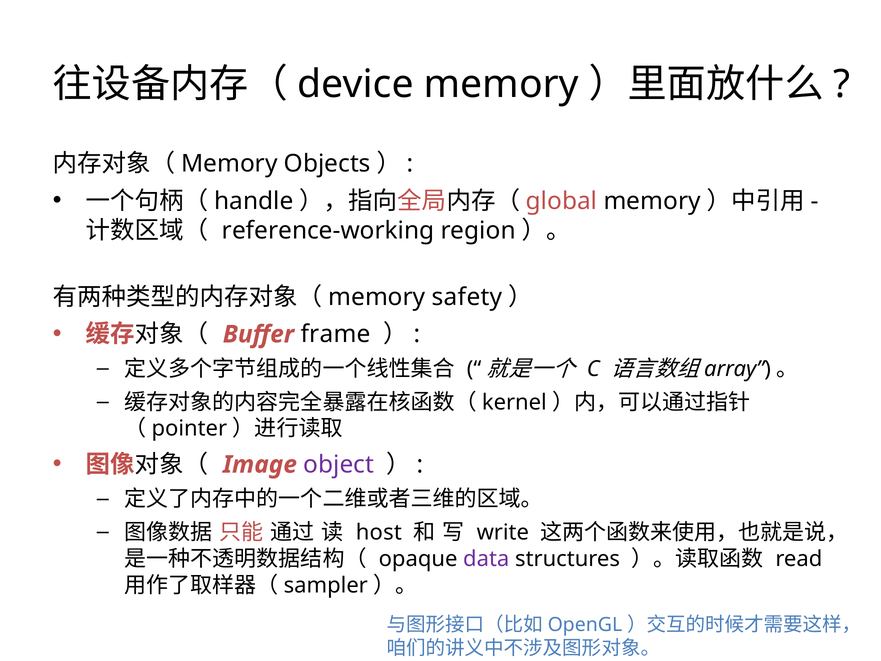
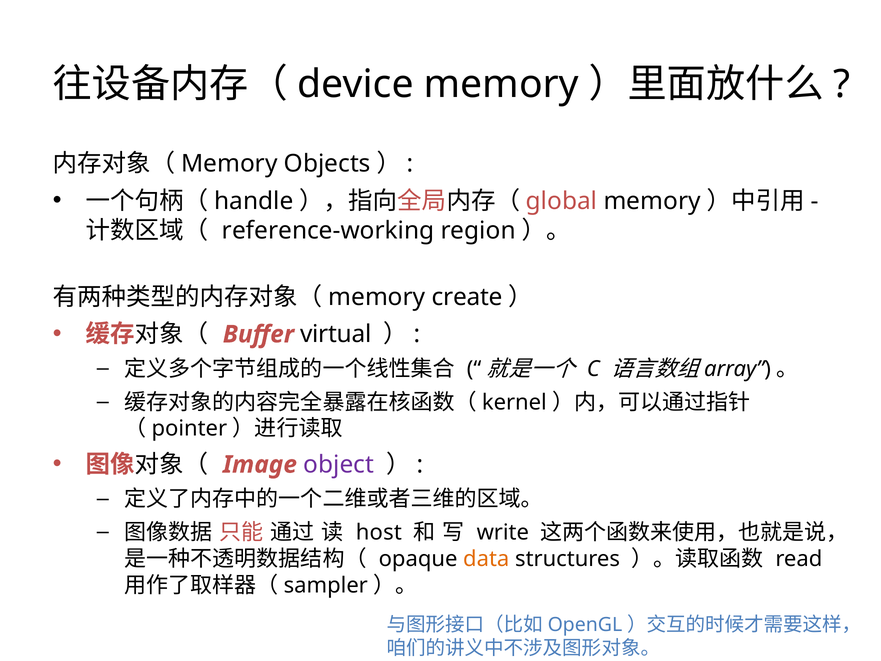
safety: safety -> create
frame: frame -> virtual
data colour: purple -> orange
